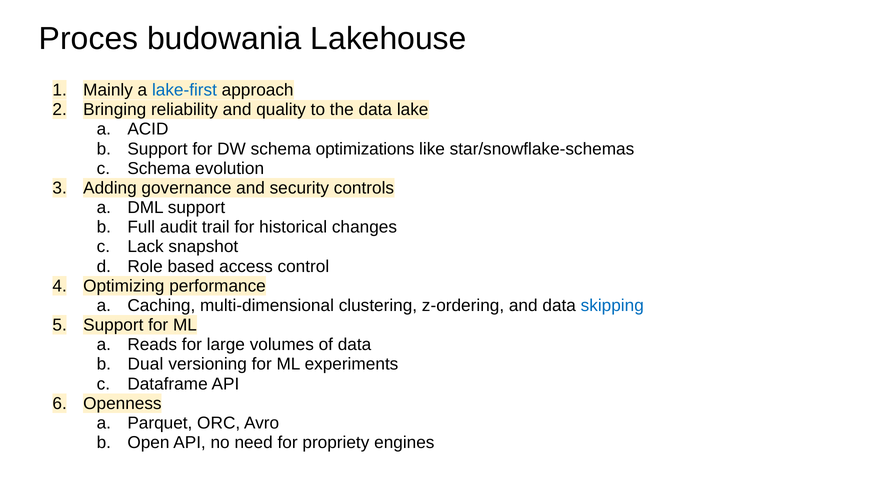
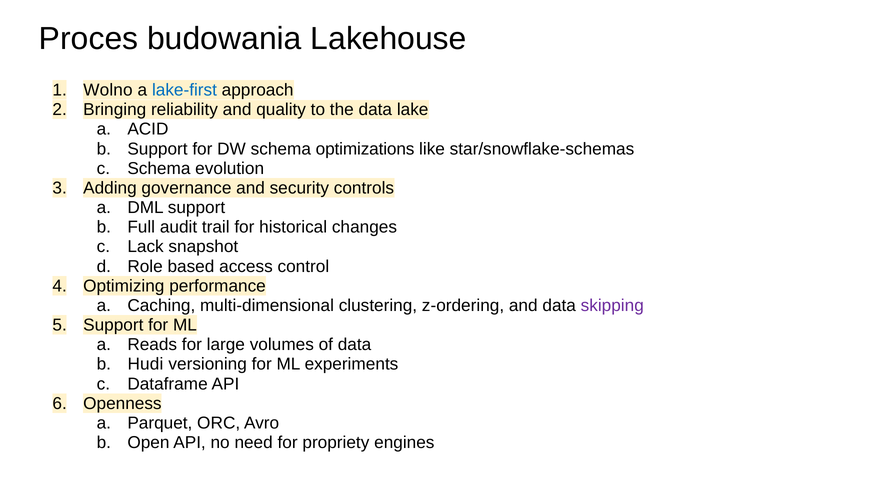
Mainly: Mainly -> Wolno
skipping colour: blue -> purple
Dual: Dual -> Hudi
